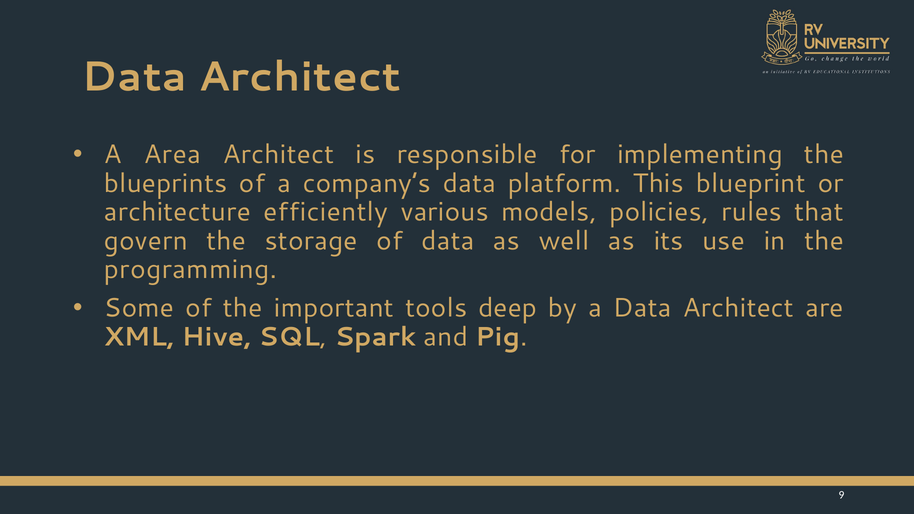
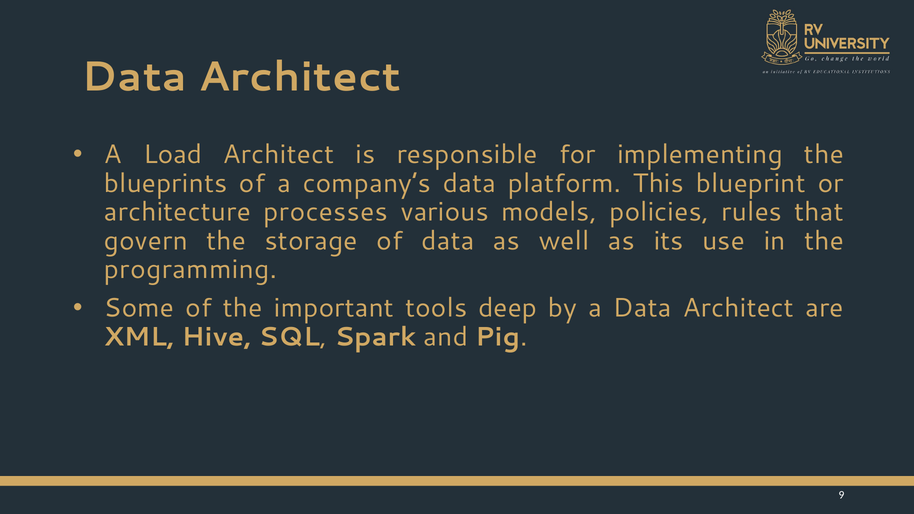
Area: Area -> Load
efficiently: efficiently -> processes
